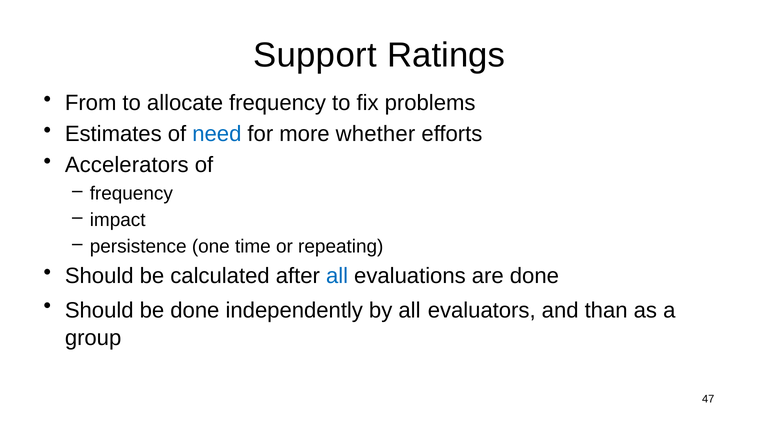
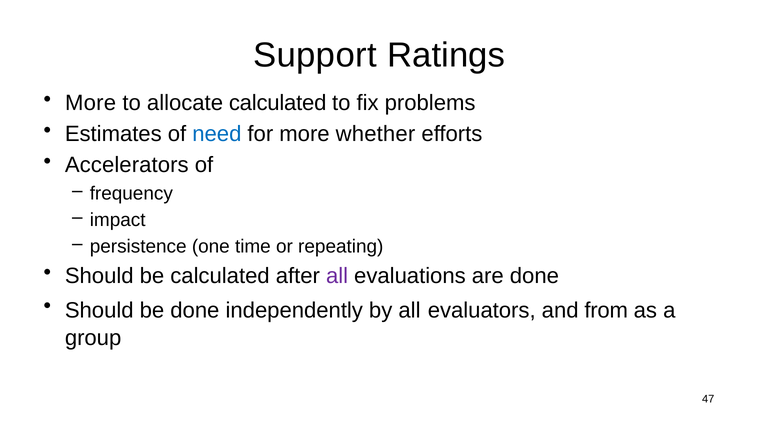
From at (91, 103): From -> More
allocate frequency: frequency -> calculated
all at (337, 275) colour: blue -> purple
than: than -> from
